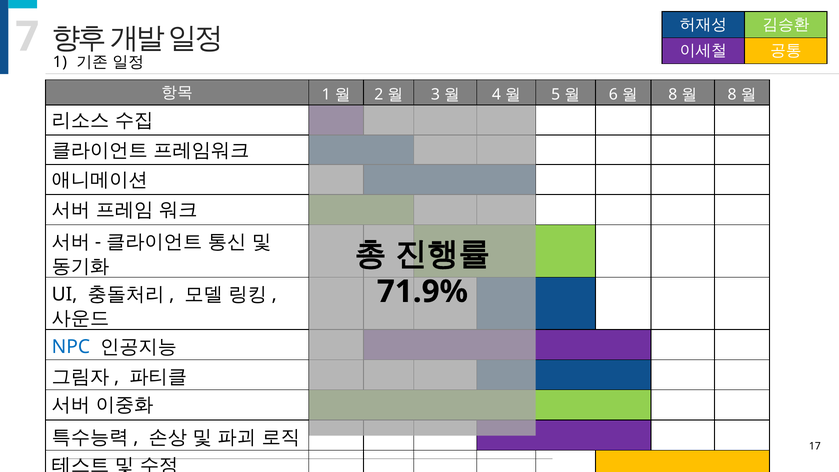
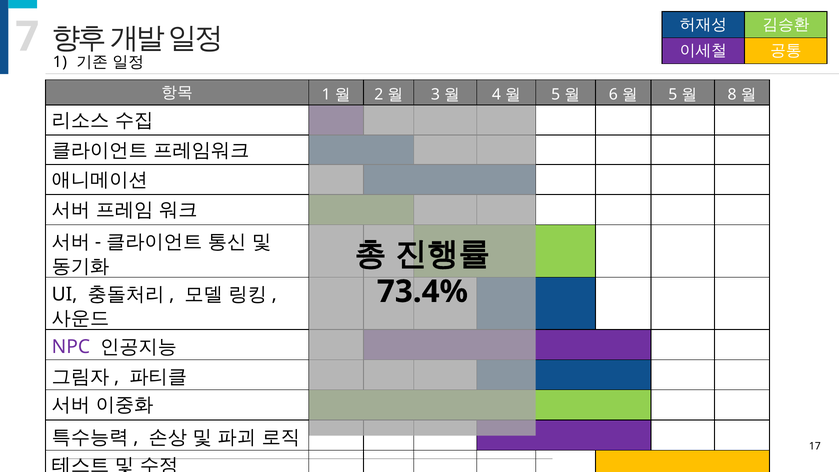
8 at (673, 94): 8 -> 5
71.9%: 71.9% -> 73.4%
NPC colour: blue -> purple
